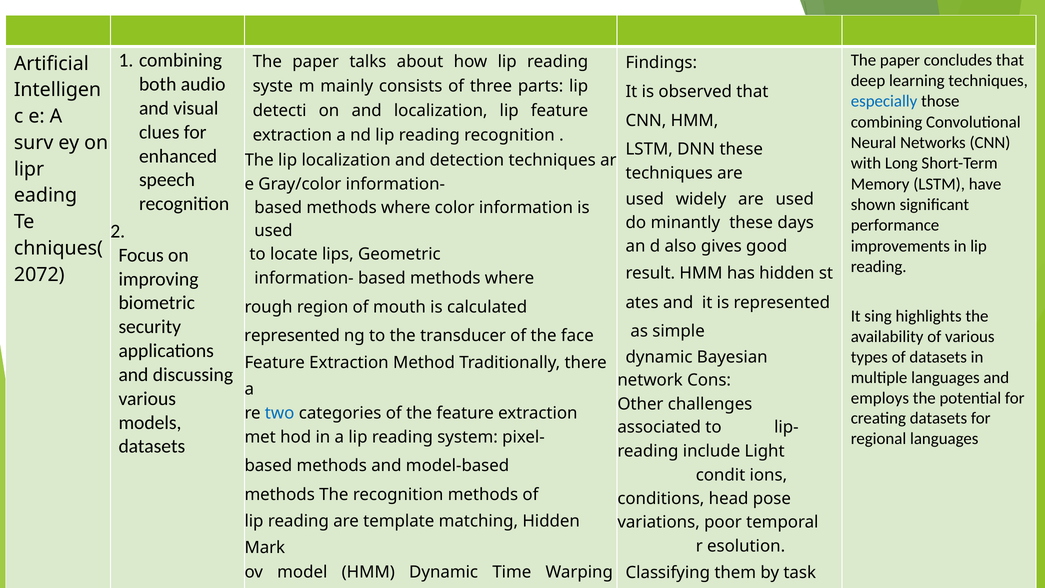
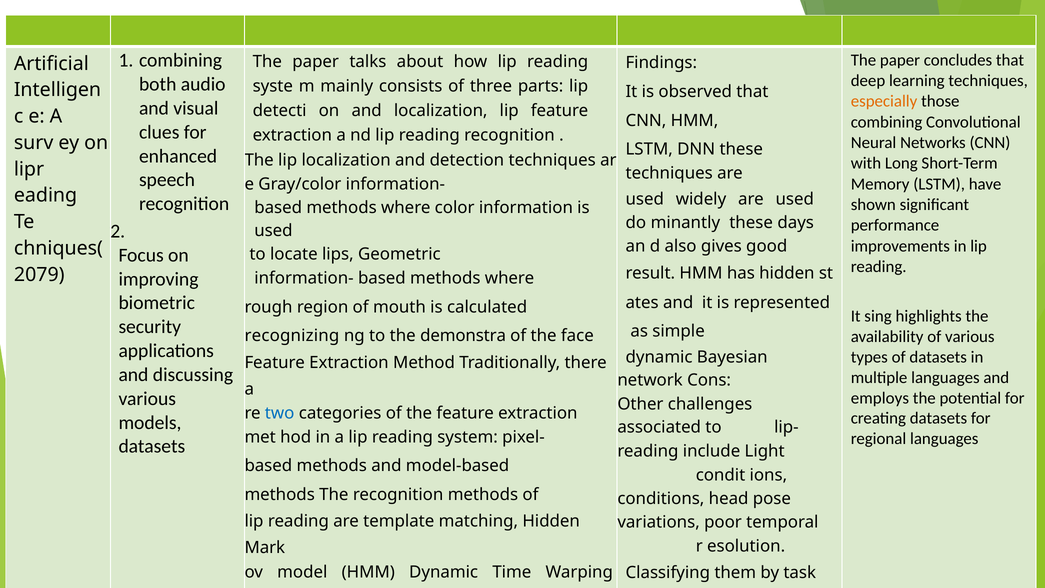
especially colour: blue -> orange
2072: 2072 -> 2079
represented at (292, 336): represented -> recognizing
transducer: transducer -> demonstra
